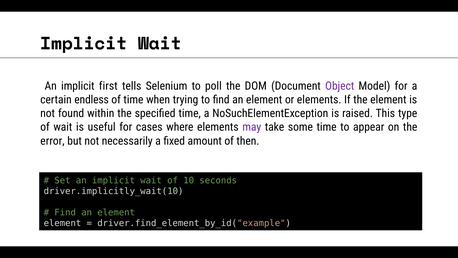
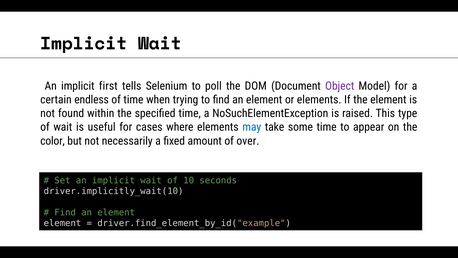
may colour: purple -> blue
error: error -> color
then: then -> over
